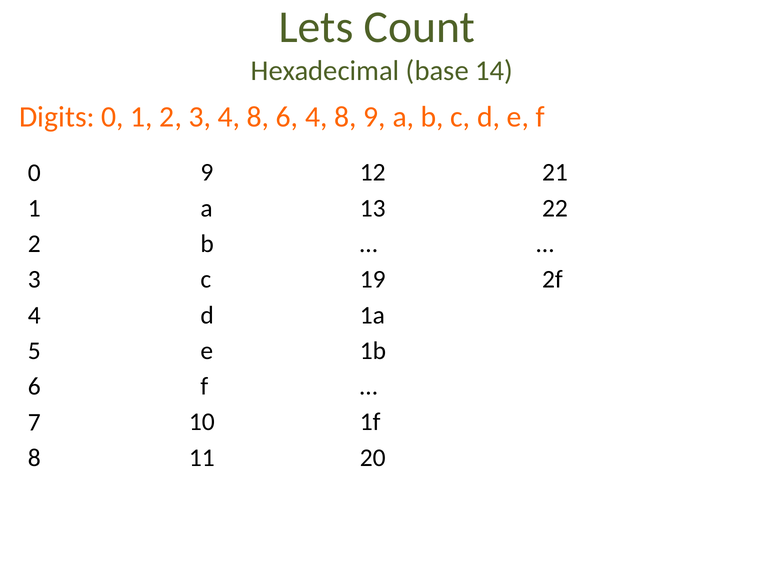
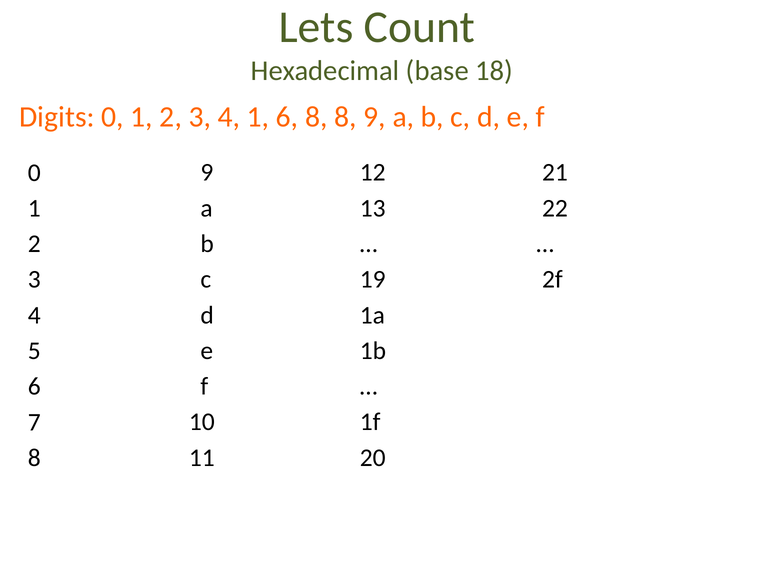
14: 14 -> 18
3 4 8: 8 -> 1
6 4: 4 -> 8
